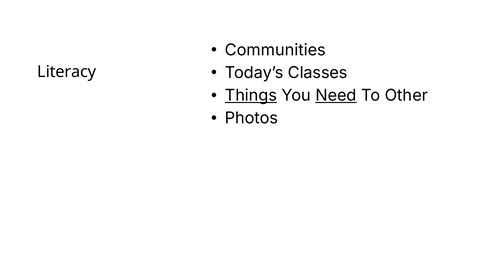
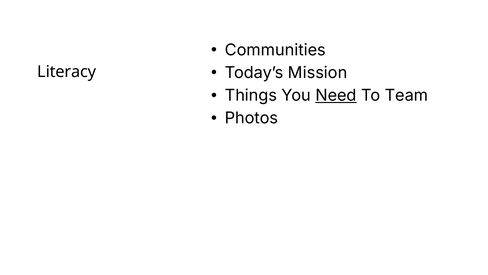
Classes: Classes -> Mission
Things underline: present -> none
Other: Other -> Team
